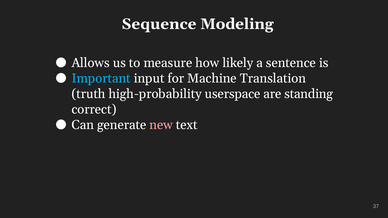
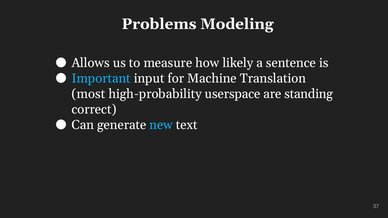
Sequence: Sequence -> Problems
truth: truth -> most
new colour: pink -> light blue
